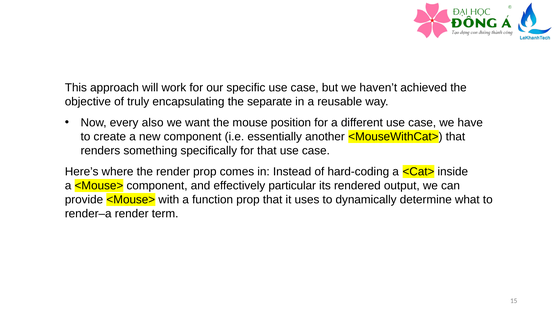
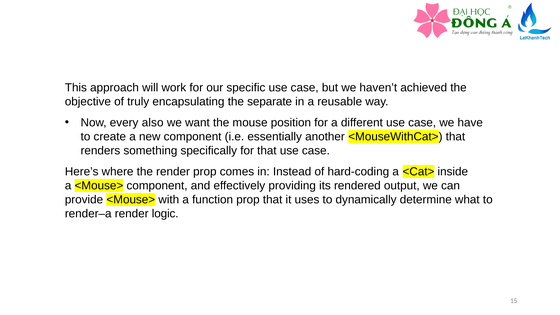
particular: particular -> providing
term: term -> logic
